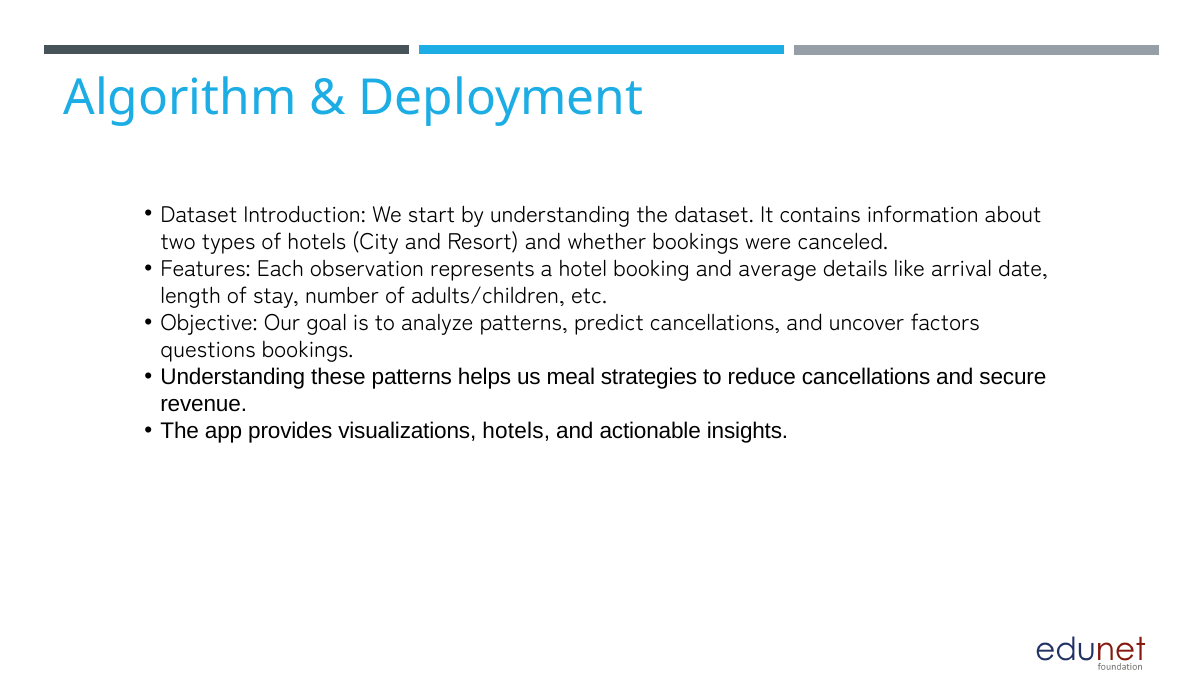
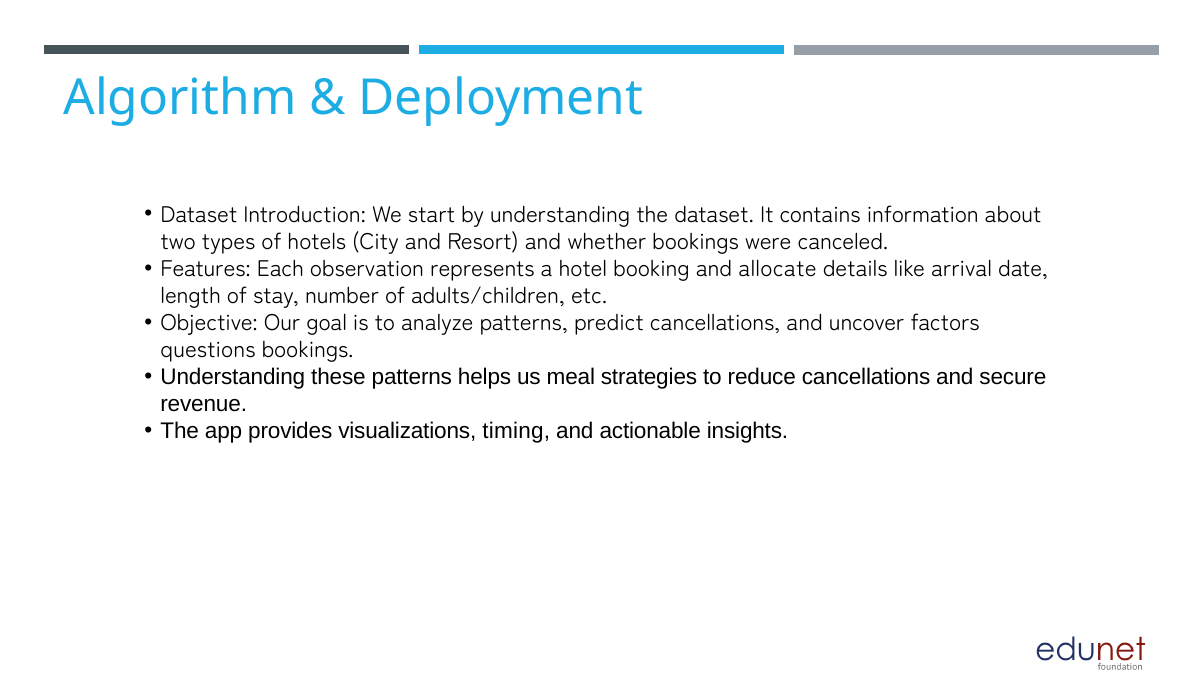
average: average -> allocate
visualizations hotels: hotels -> timing
